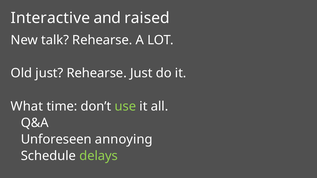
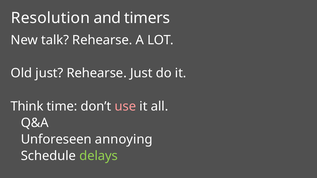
Interactive: Interactive -> Resolution
raised: raised -> timers
What: What -> Think
use colour: light green -> pink
